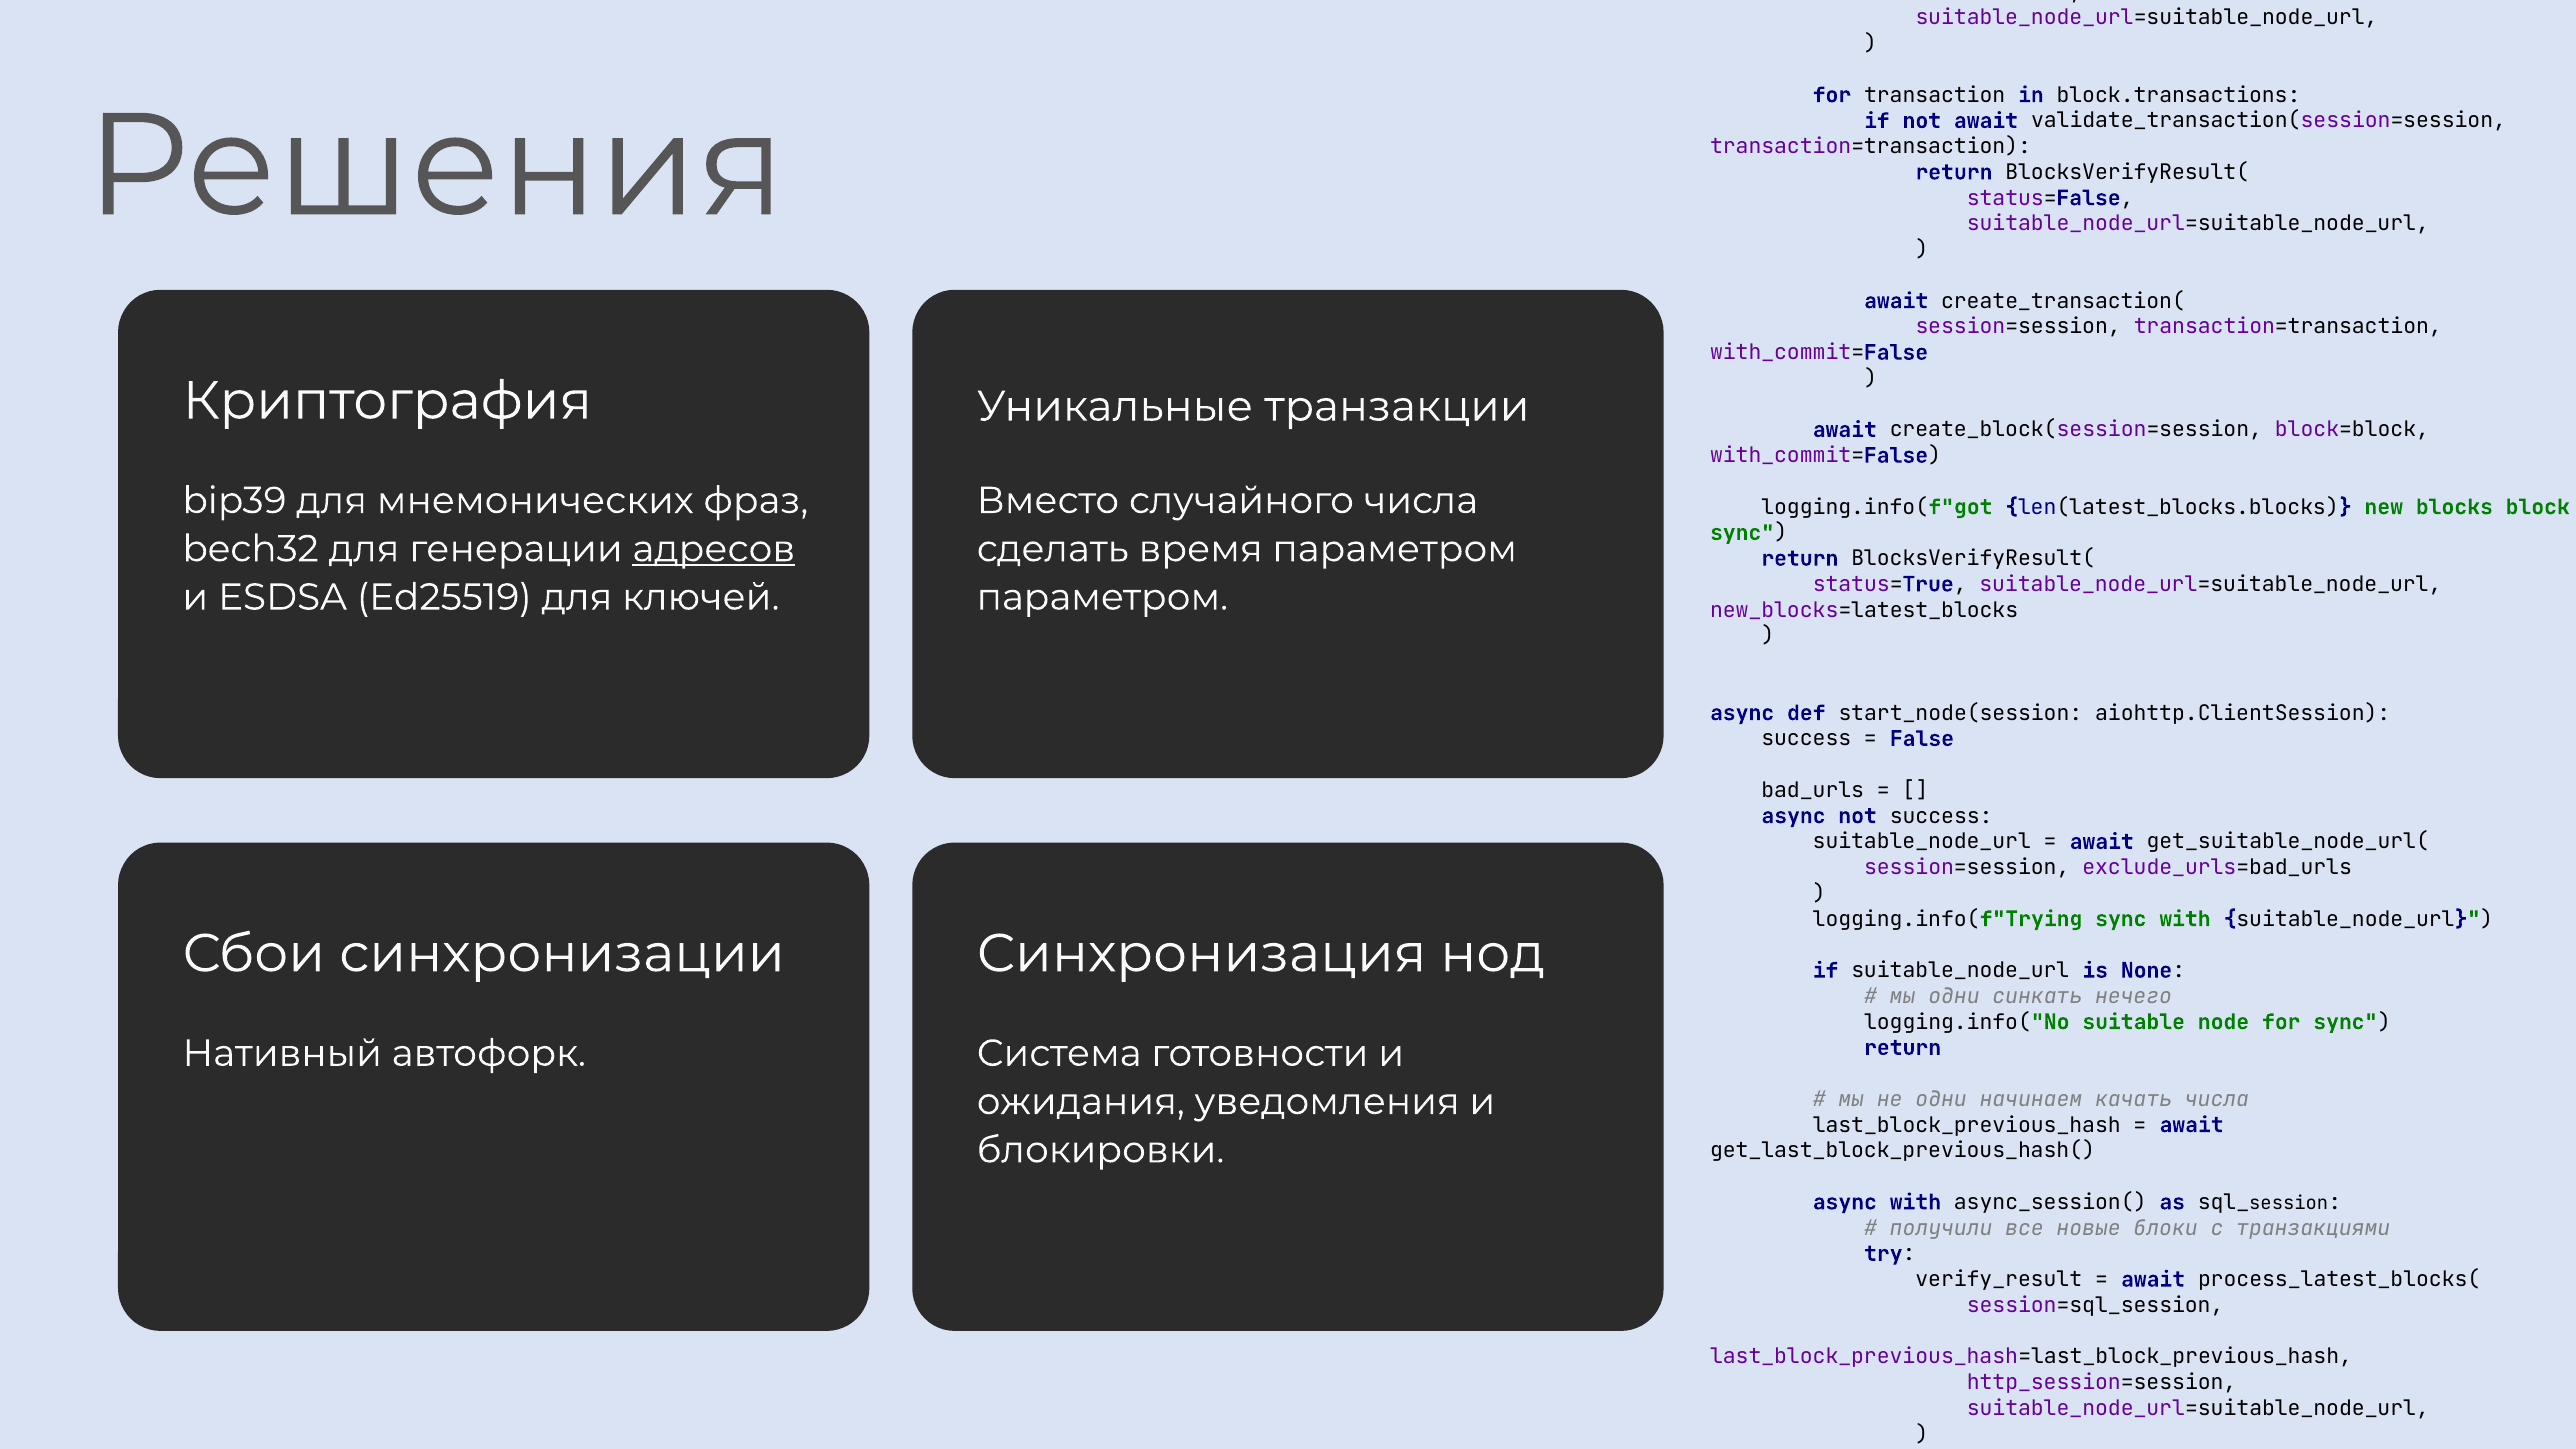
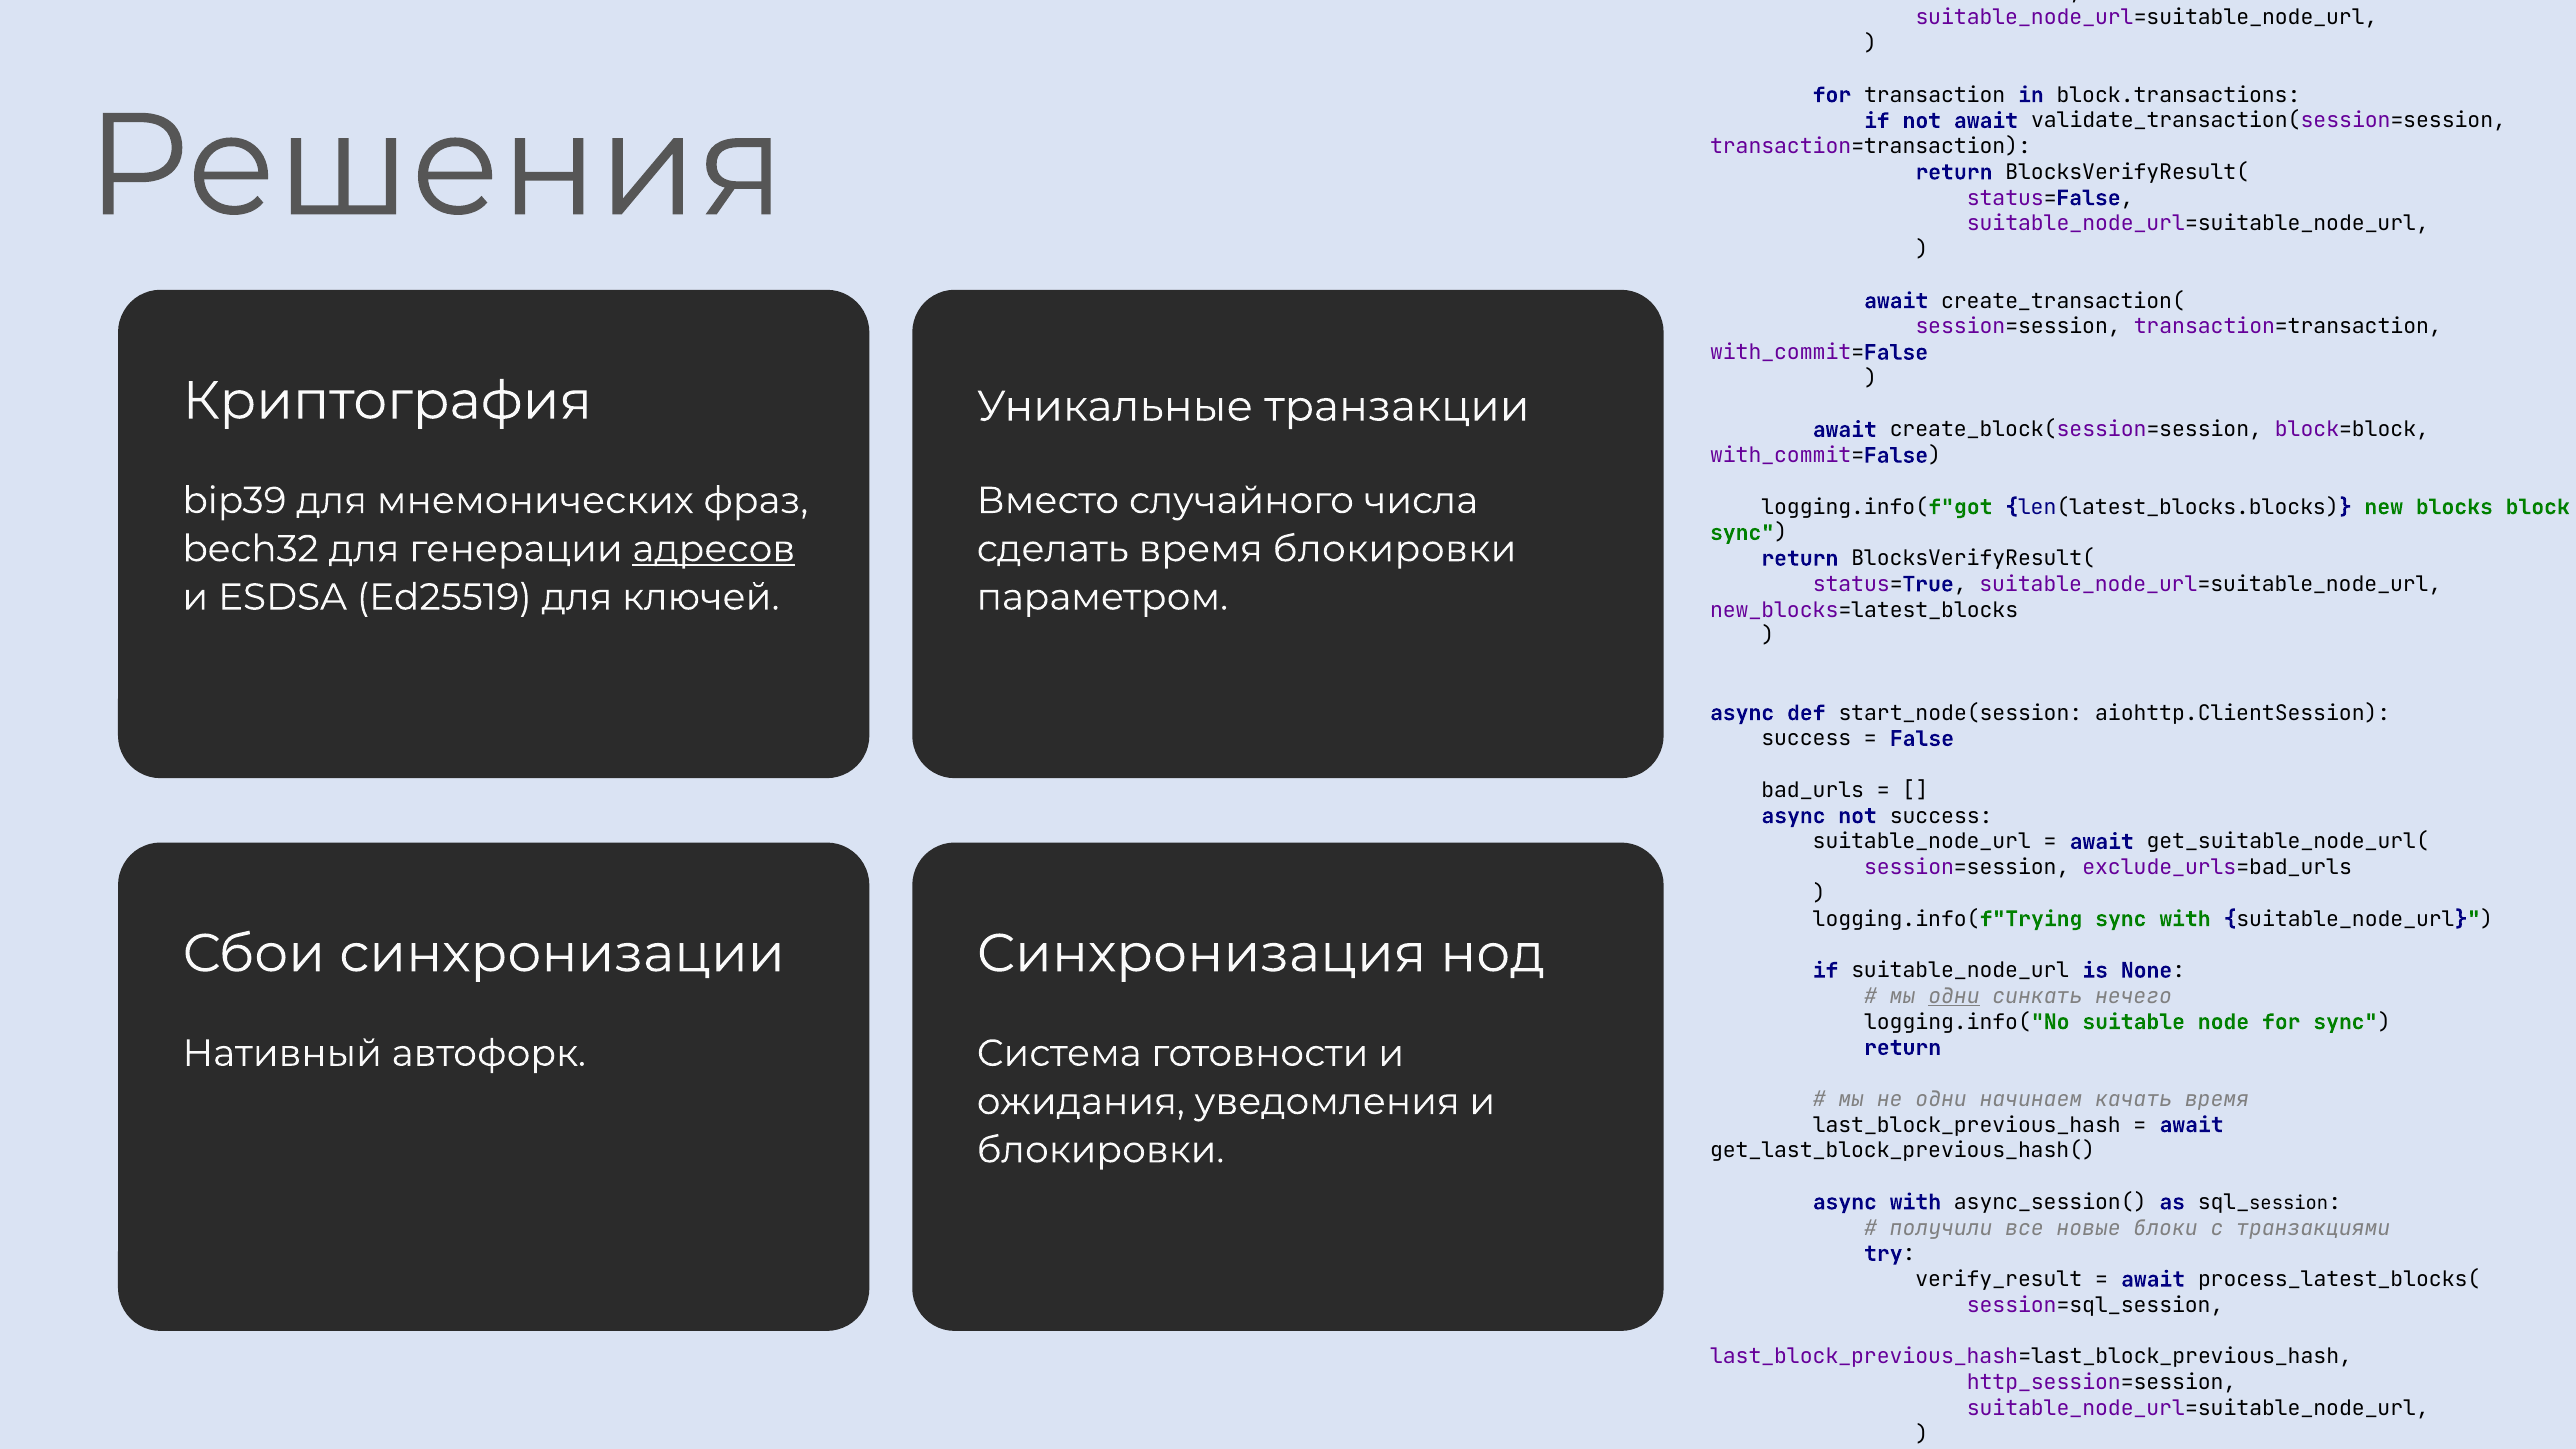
время параметром: параметром -> блокировки
одни at (1954, 996) underline: none -> present
качать числа: числа -> время
